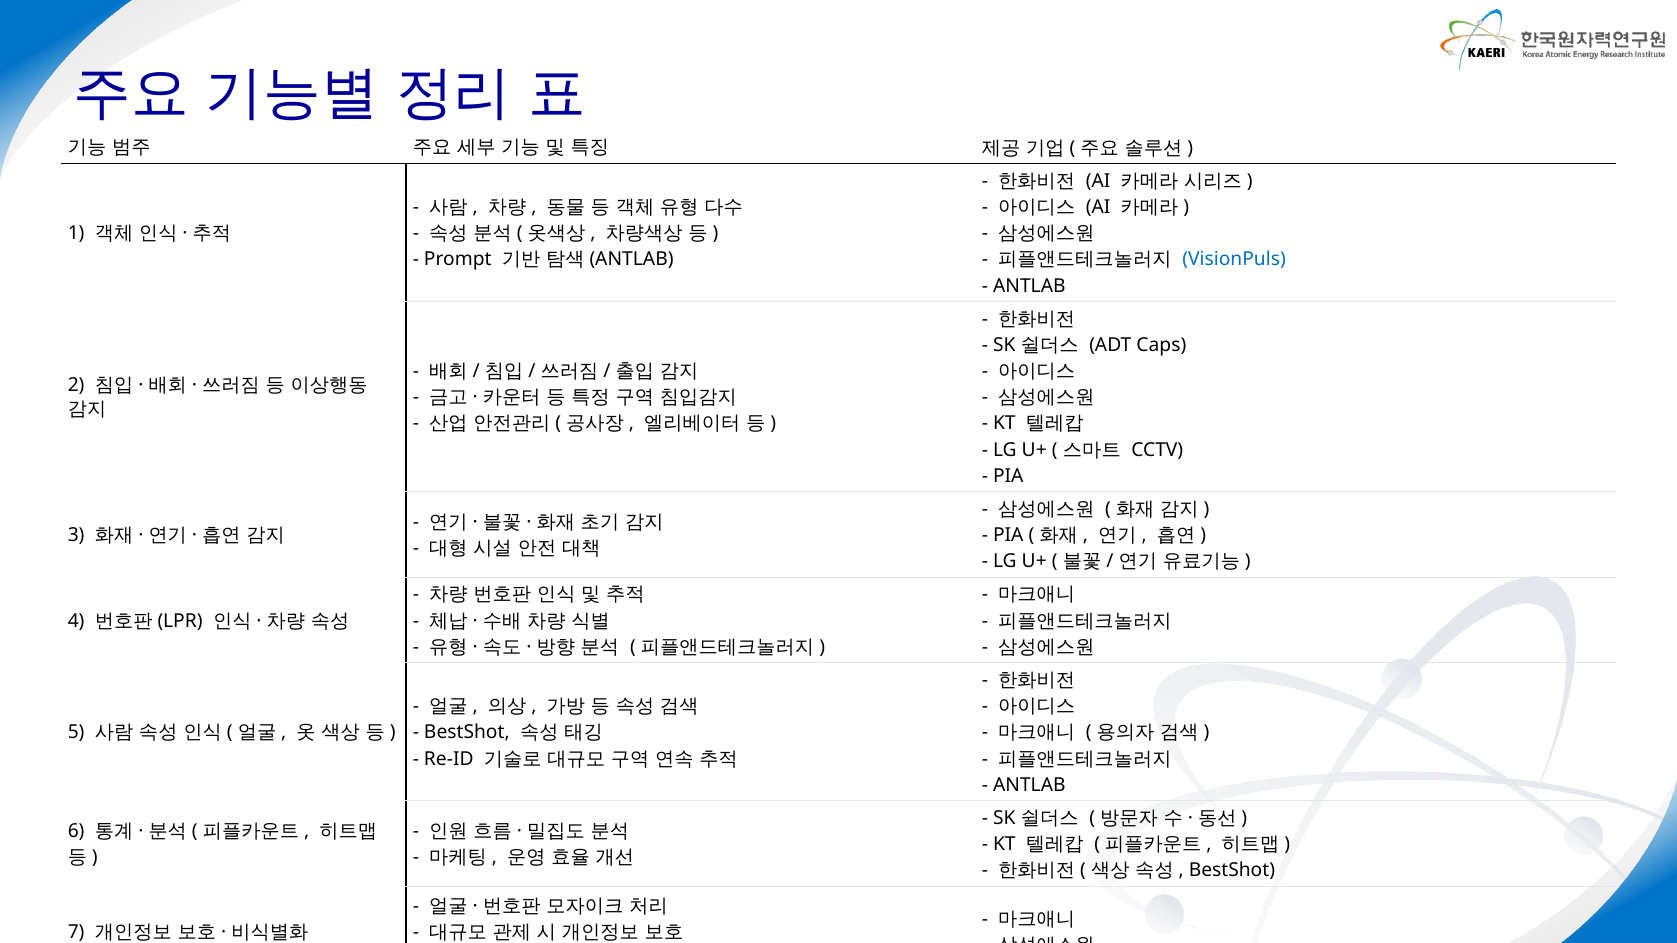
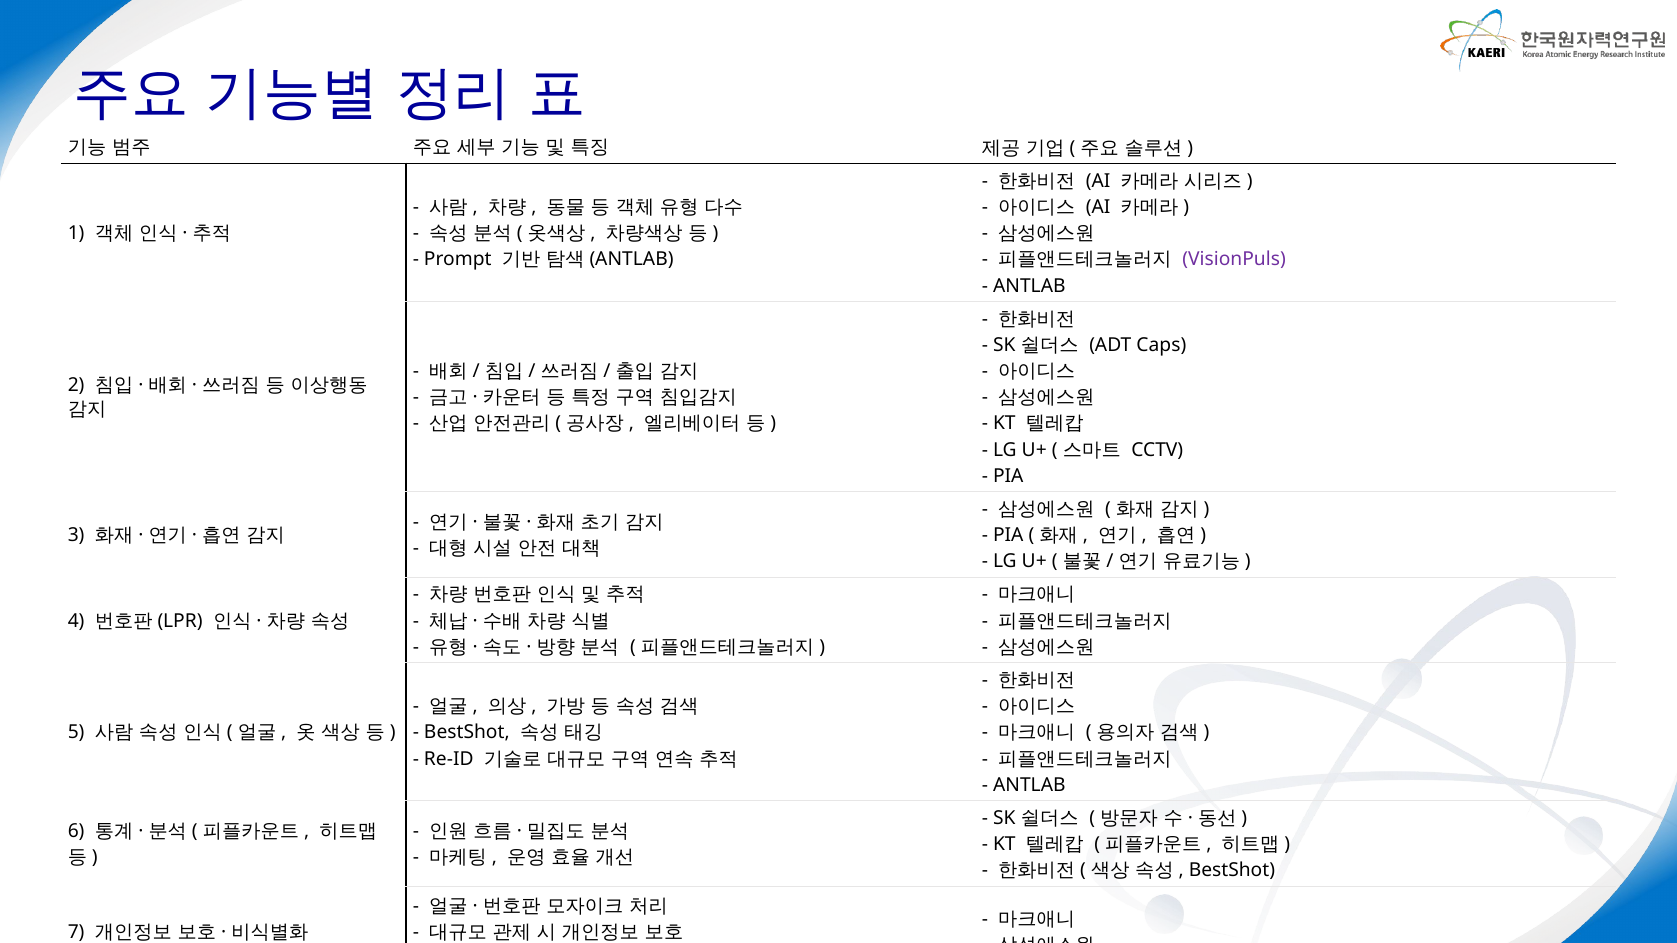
VisionPuls colour: blue -> purple
